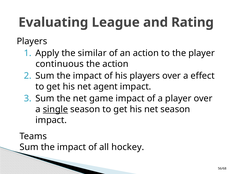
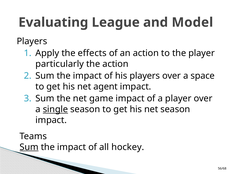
Rating: Rating -> Model
similar: similar -> effects
continuous: continuous -> particularly
effect: effect -> space
Sum at (29, 147) underline: none -> present
